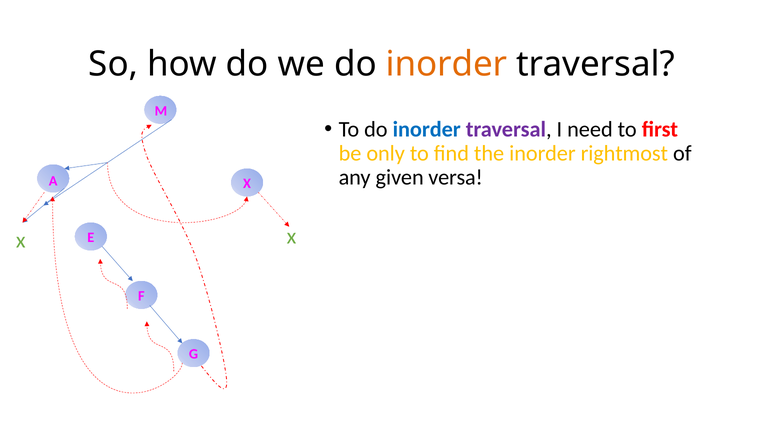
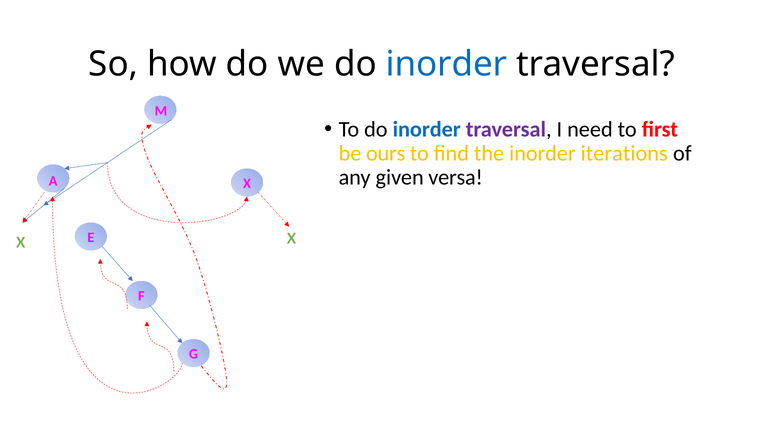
inorder at (447, 64) colour: orange -> blue
only: only -> ours
rightmost: rightmost -> iterations
